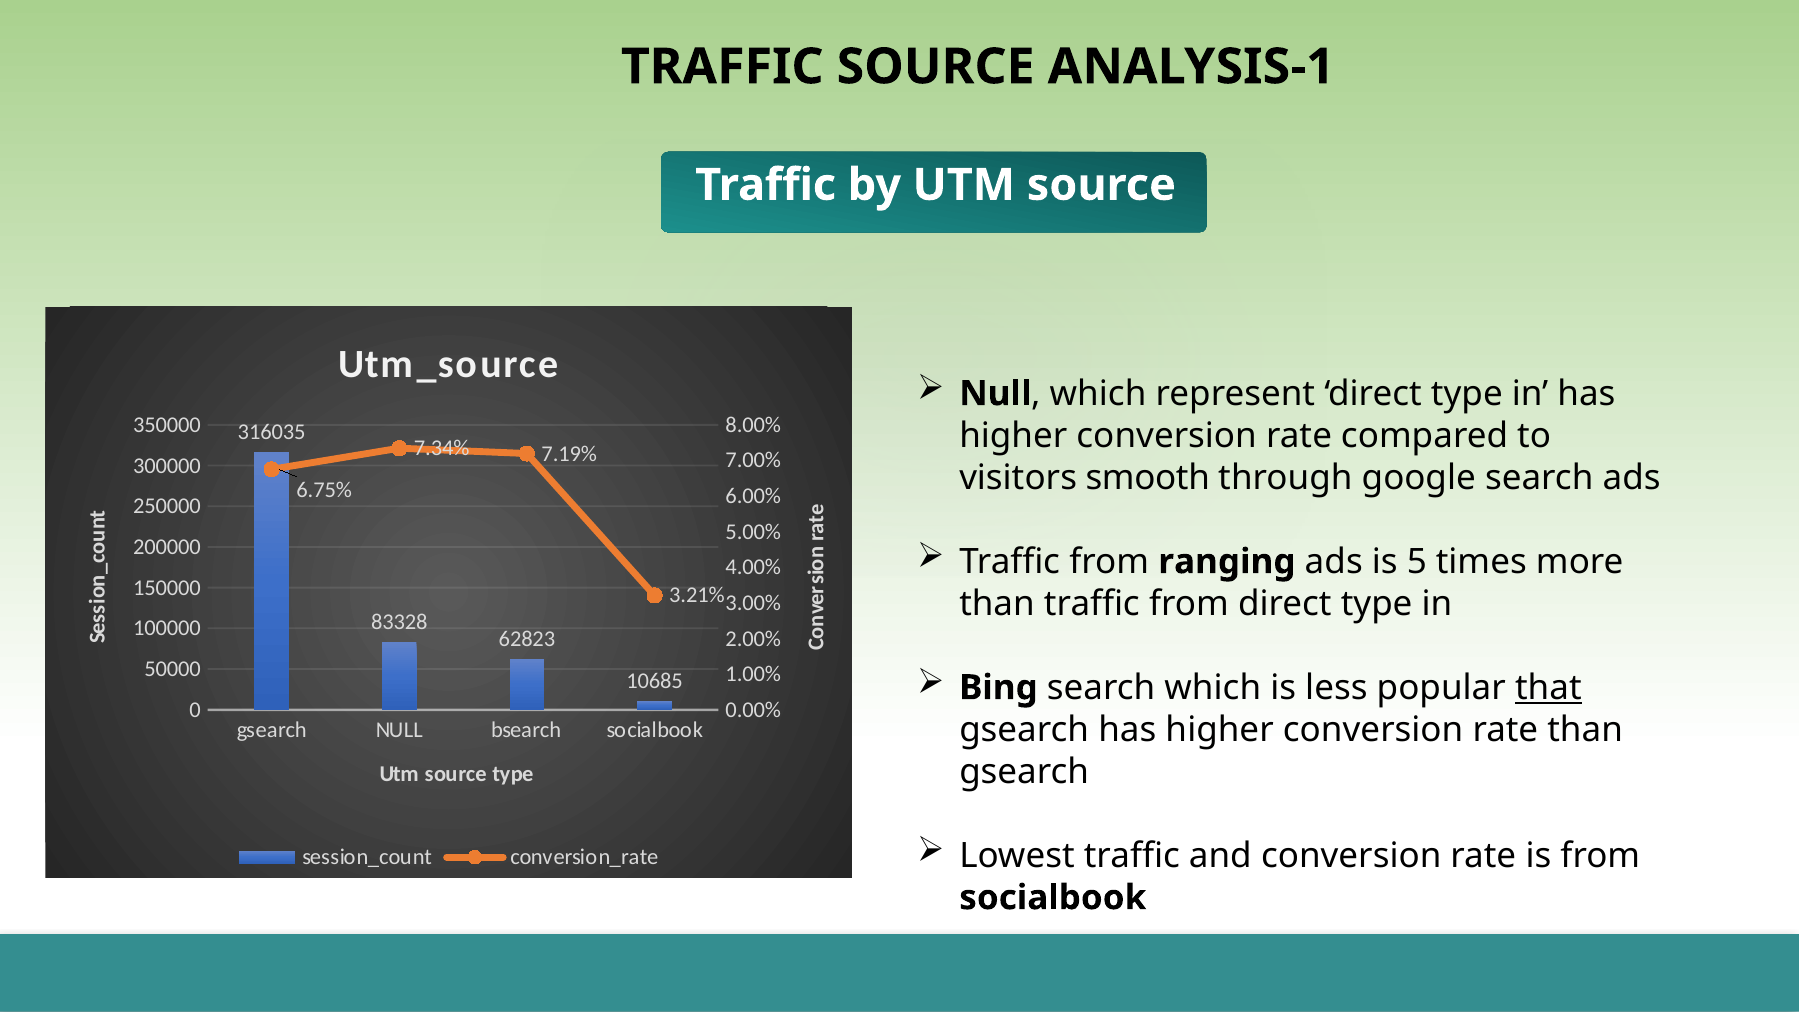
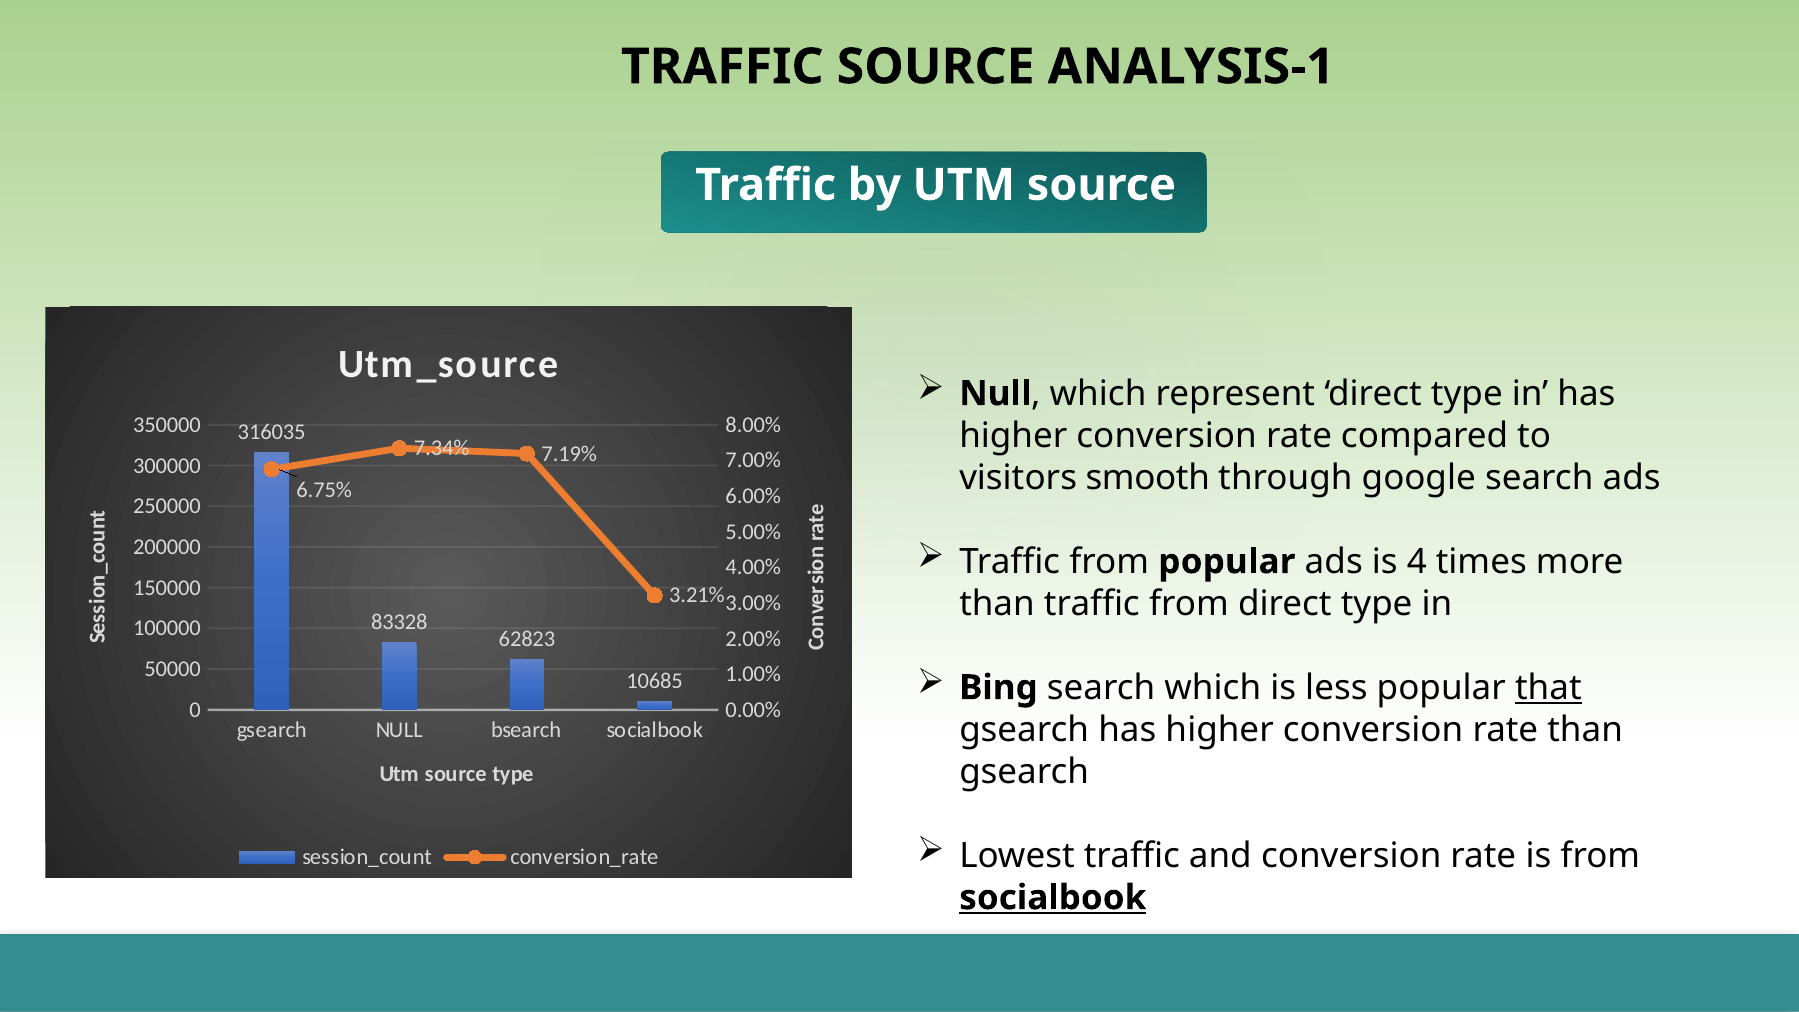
from ranging: ranging -> popular
5: 5 -> 4
socialbook at (1053, 898) underline: none -> present
